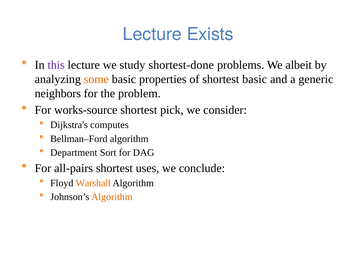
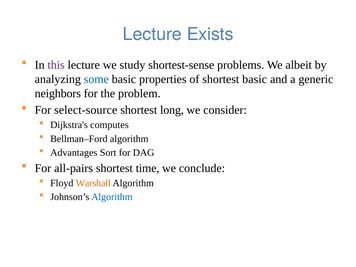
shortest-done: shortest-done -> shortest-sense
some colour: orange -> blue
works-source: works-source -> select-source
pick: pick -> long
Department: Department -> Advantages
uses: uses -> time
Algorithm at (112, 197) colour: orange -> blue
